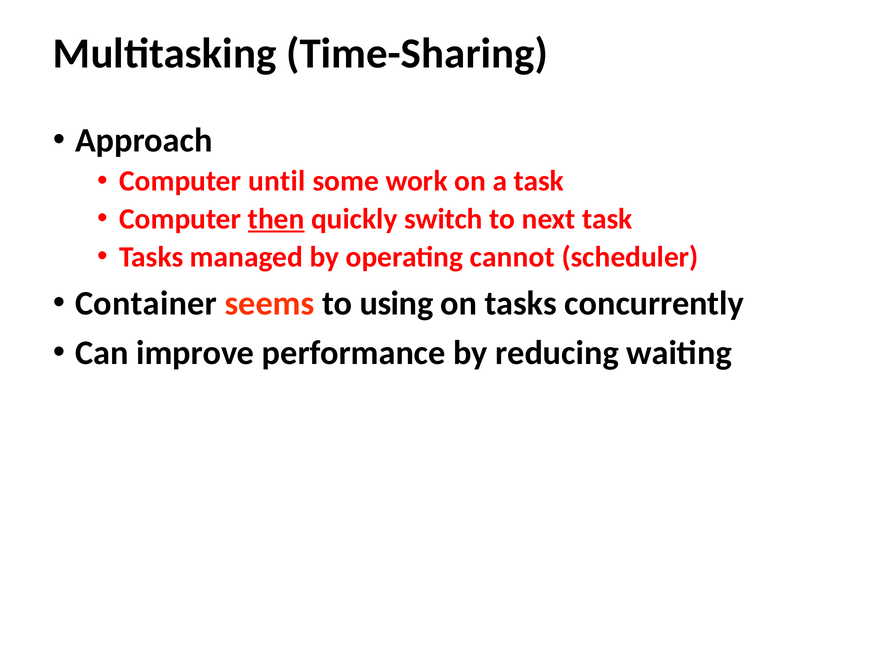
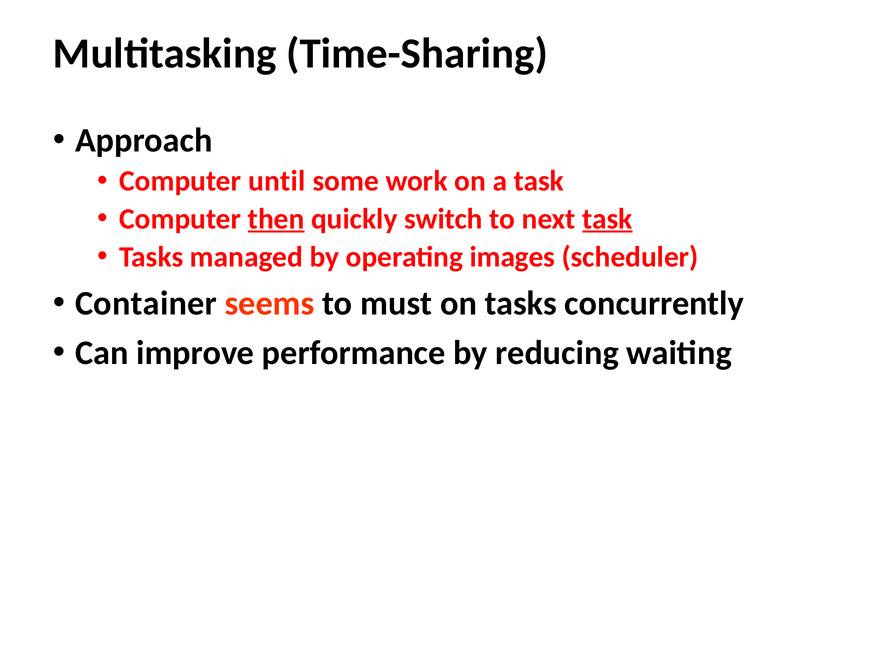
task at (607, 219) underline: none -> present
cannot: cannot -> images
using: using -> must
